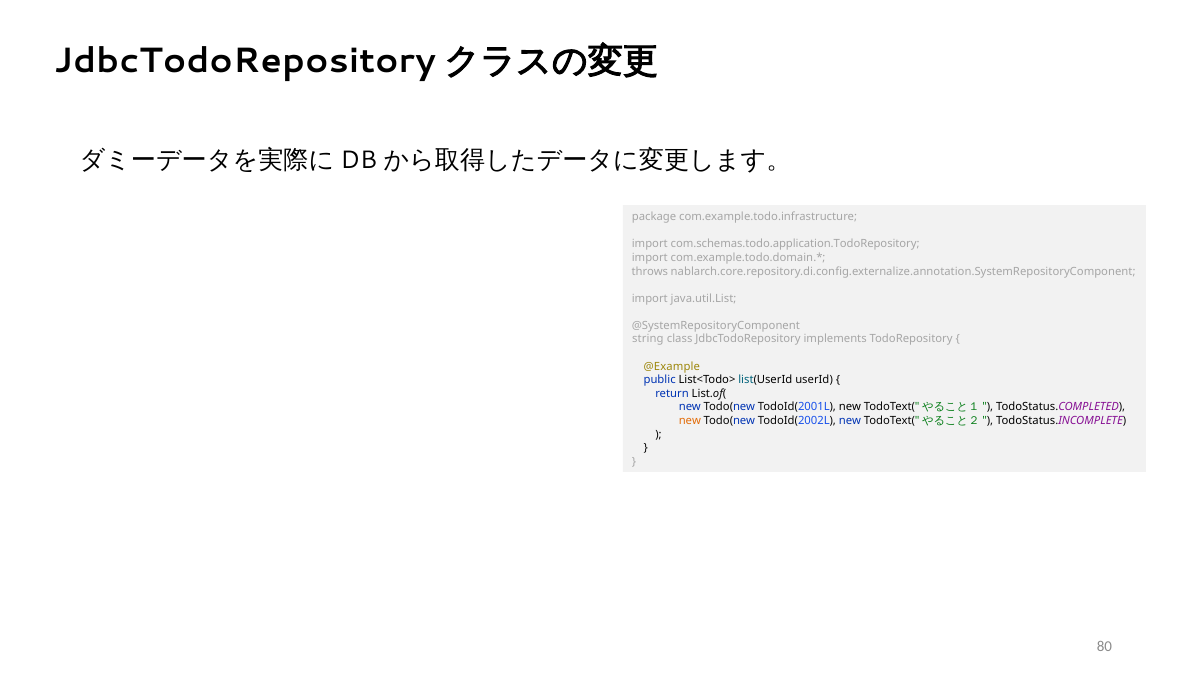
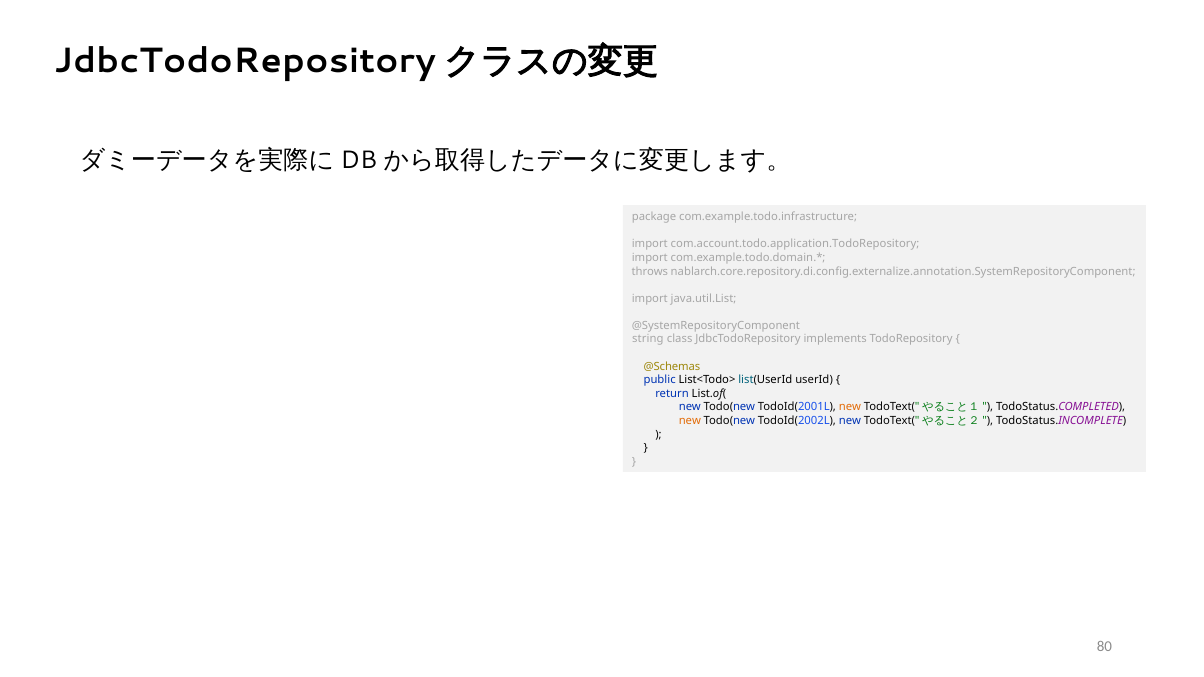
com.schemas.todo.application.TodoRepository: com.schemas.todo.application.TodoRepository -> com.account.todo.application.TodoRepository
@Example: @Example -> @Schemas
new at (850, 407) colour: black -> orange
